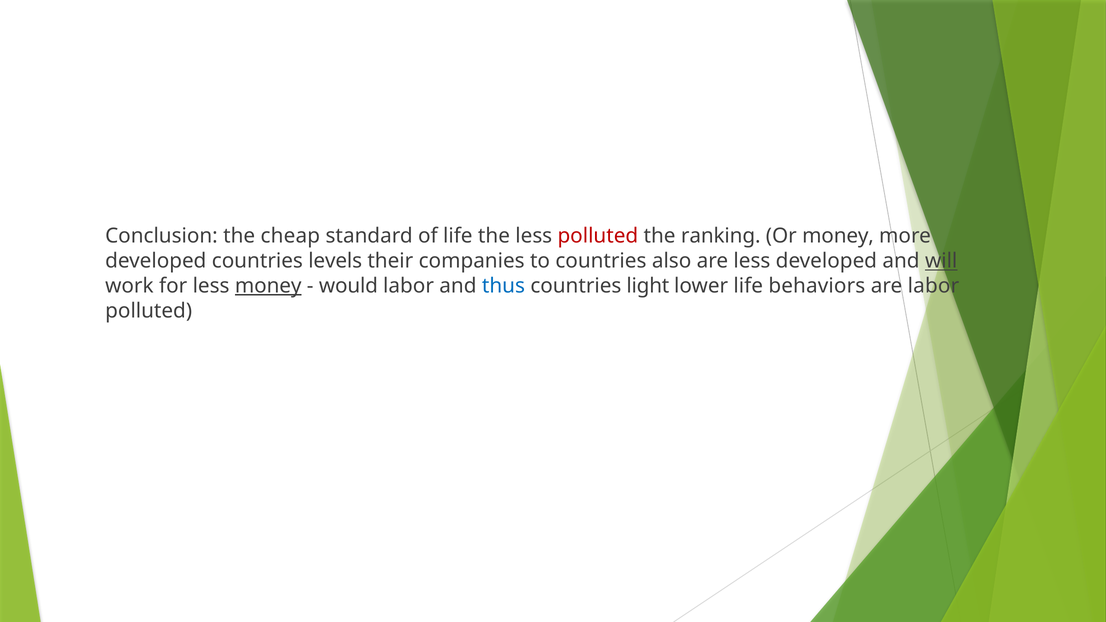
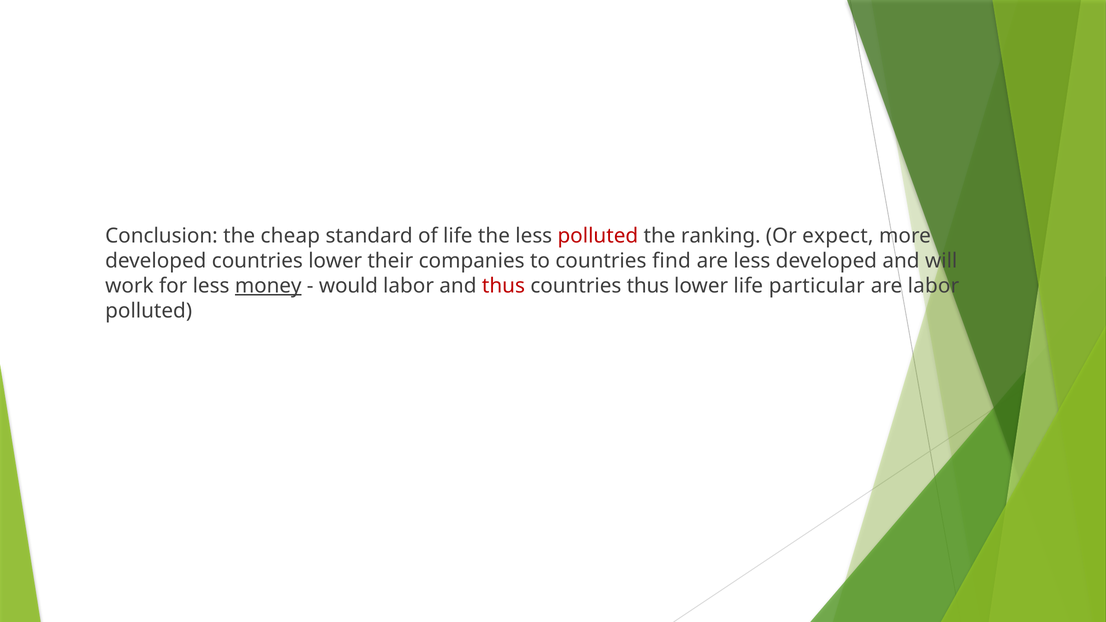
Or money: money -> expect
countries levels: levels -> lower
also: also -> find
will underline: present -> none
thus at (503, 286) colour: blue -> red
countries light: light -> thus
behaviors: behaviors -> particular
